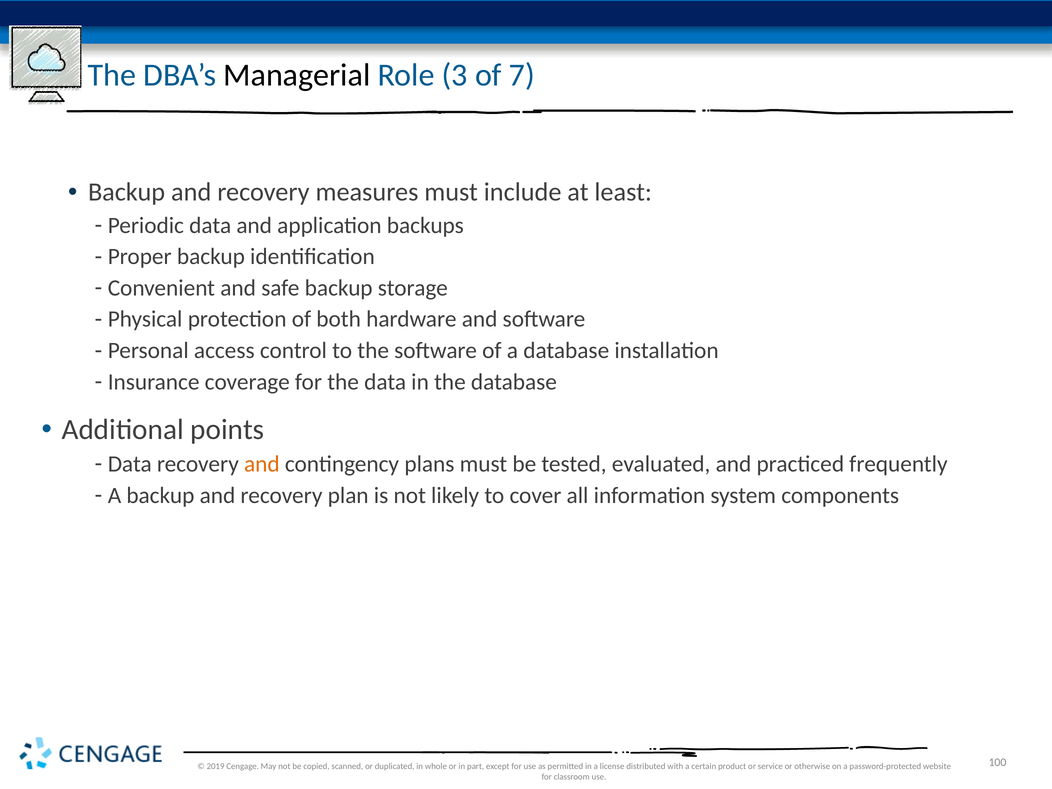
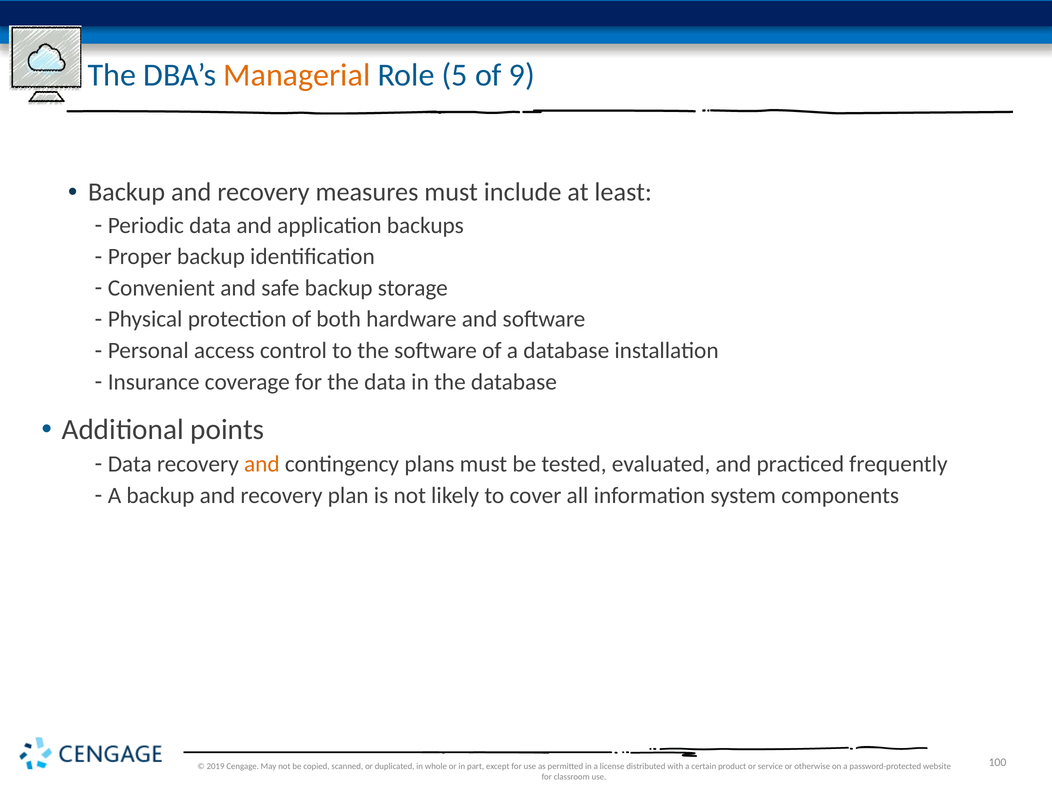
Managerial colour: black -> orange
3: 3 -> 5
7: 7 -> 9
